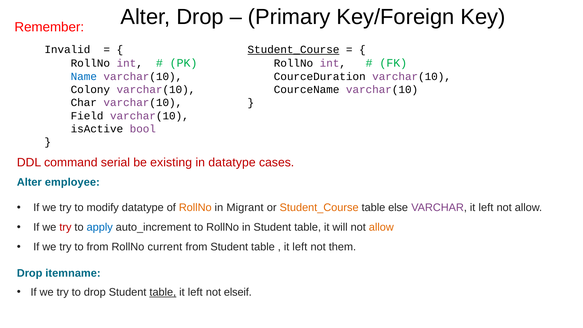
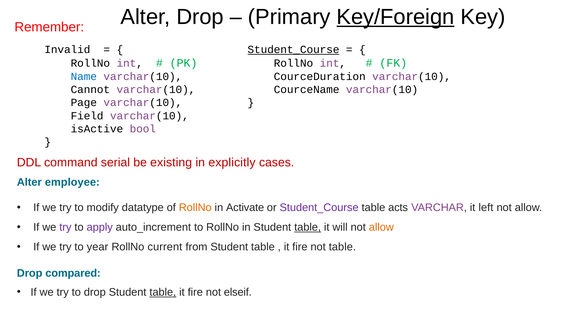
Key/Foreign underline: none -> present
Colony: Colony -> Cannot
Char: Char -> Page
in datatype: datatype -> explicitly
Migrant: Migrant -> Activate
Student_Course at (319, 208) colour: orange -> purple
else: else -> acts
try at (65, 227) colour: red -> purple
apply colour: blue -> purple
table at (308, 227) underline: none -> present
to from: from -> year
left at (300, 247): left -> fire
not them: them -> table
itemname: itemname -> compared
left at (195, 292): left -> fire
